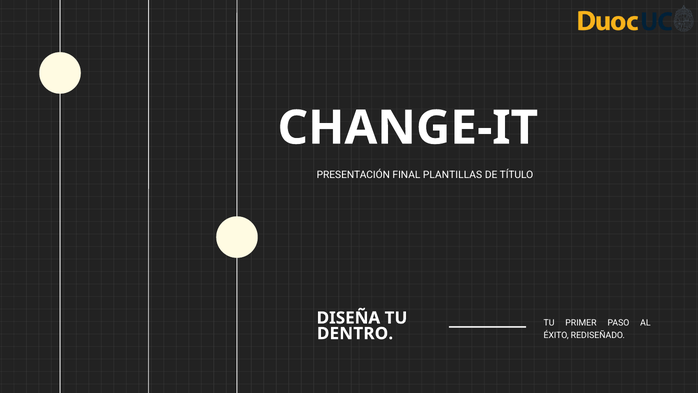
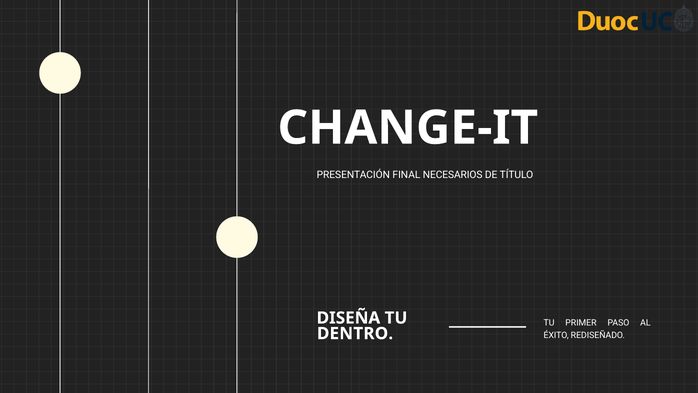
PLANTILLAS: PLANTILLAS -> NECESARIOS
